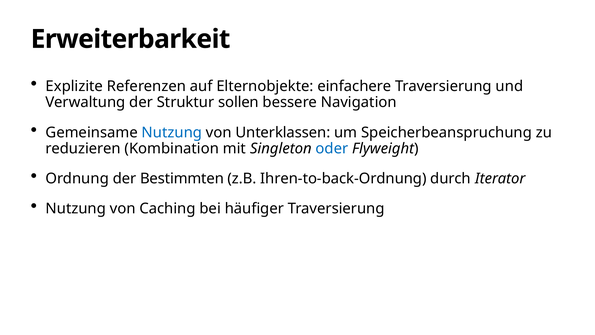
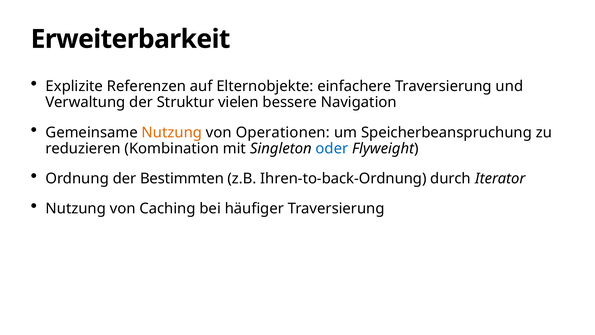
sollen: sollen -> vielen
Nutzung at (172, 132) colour: blue -> orange
Unterklassen: Unterklassen -> Operationen
